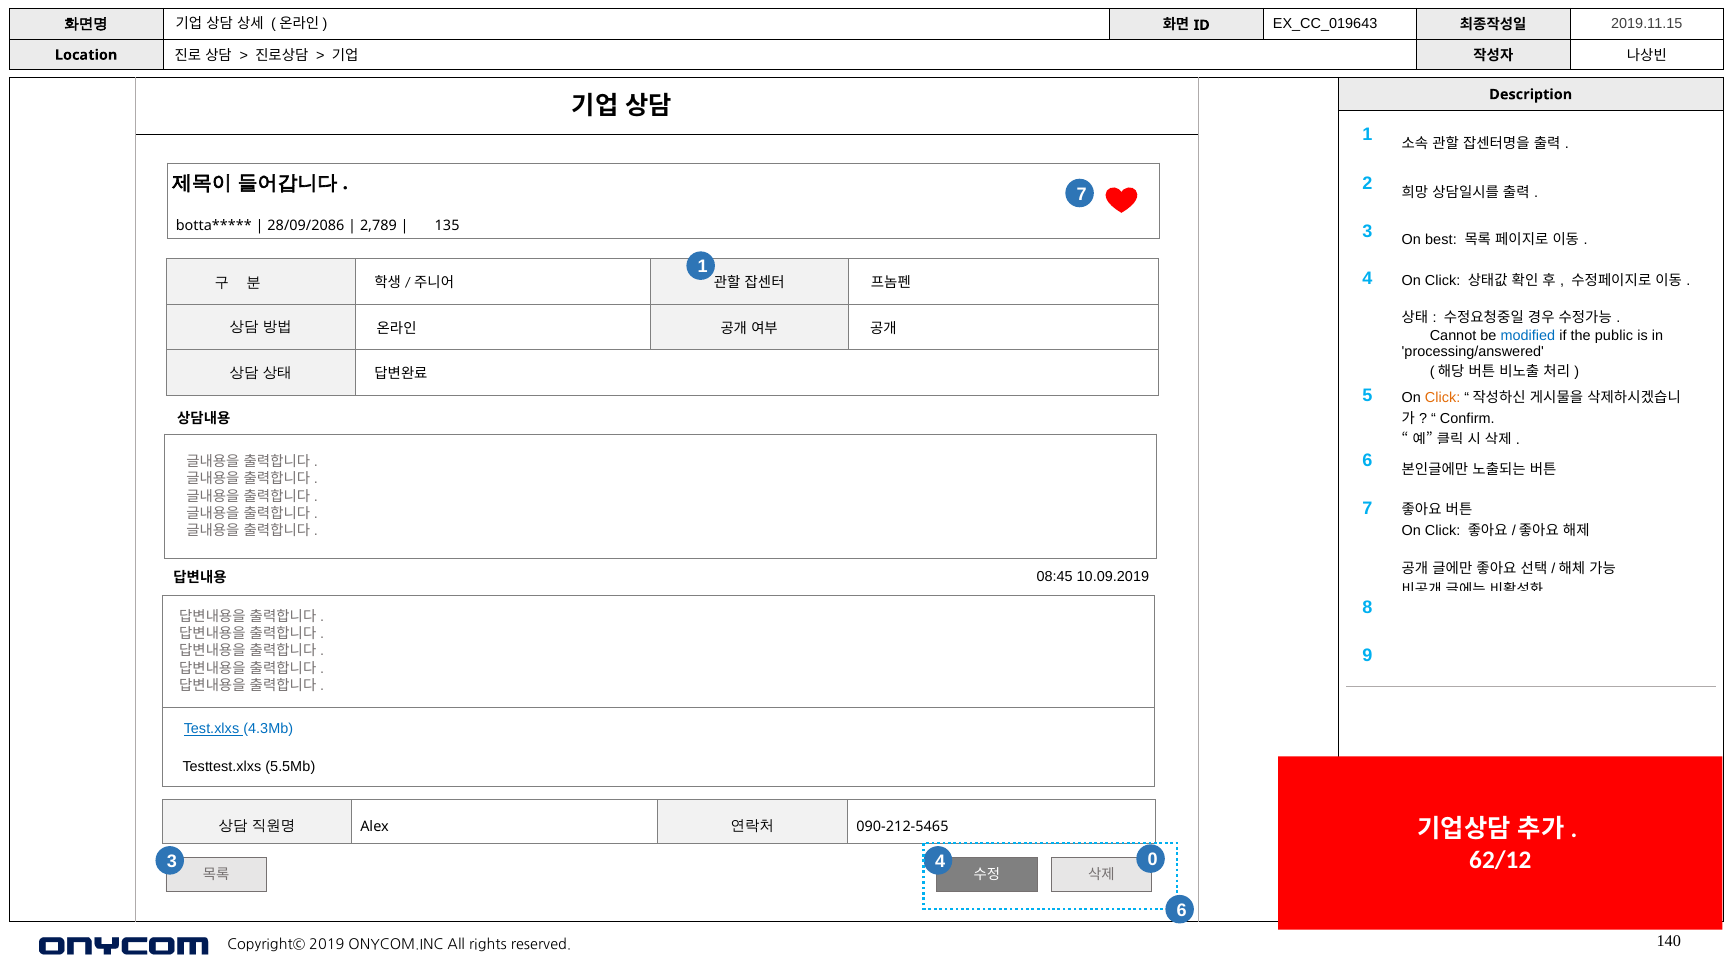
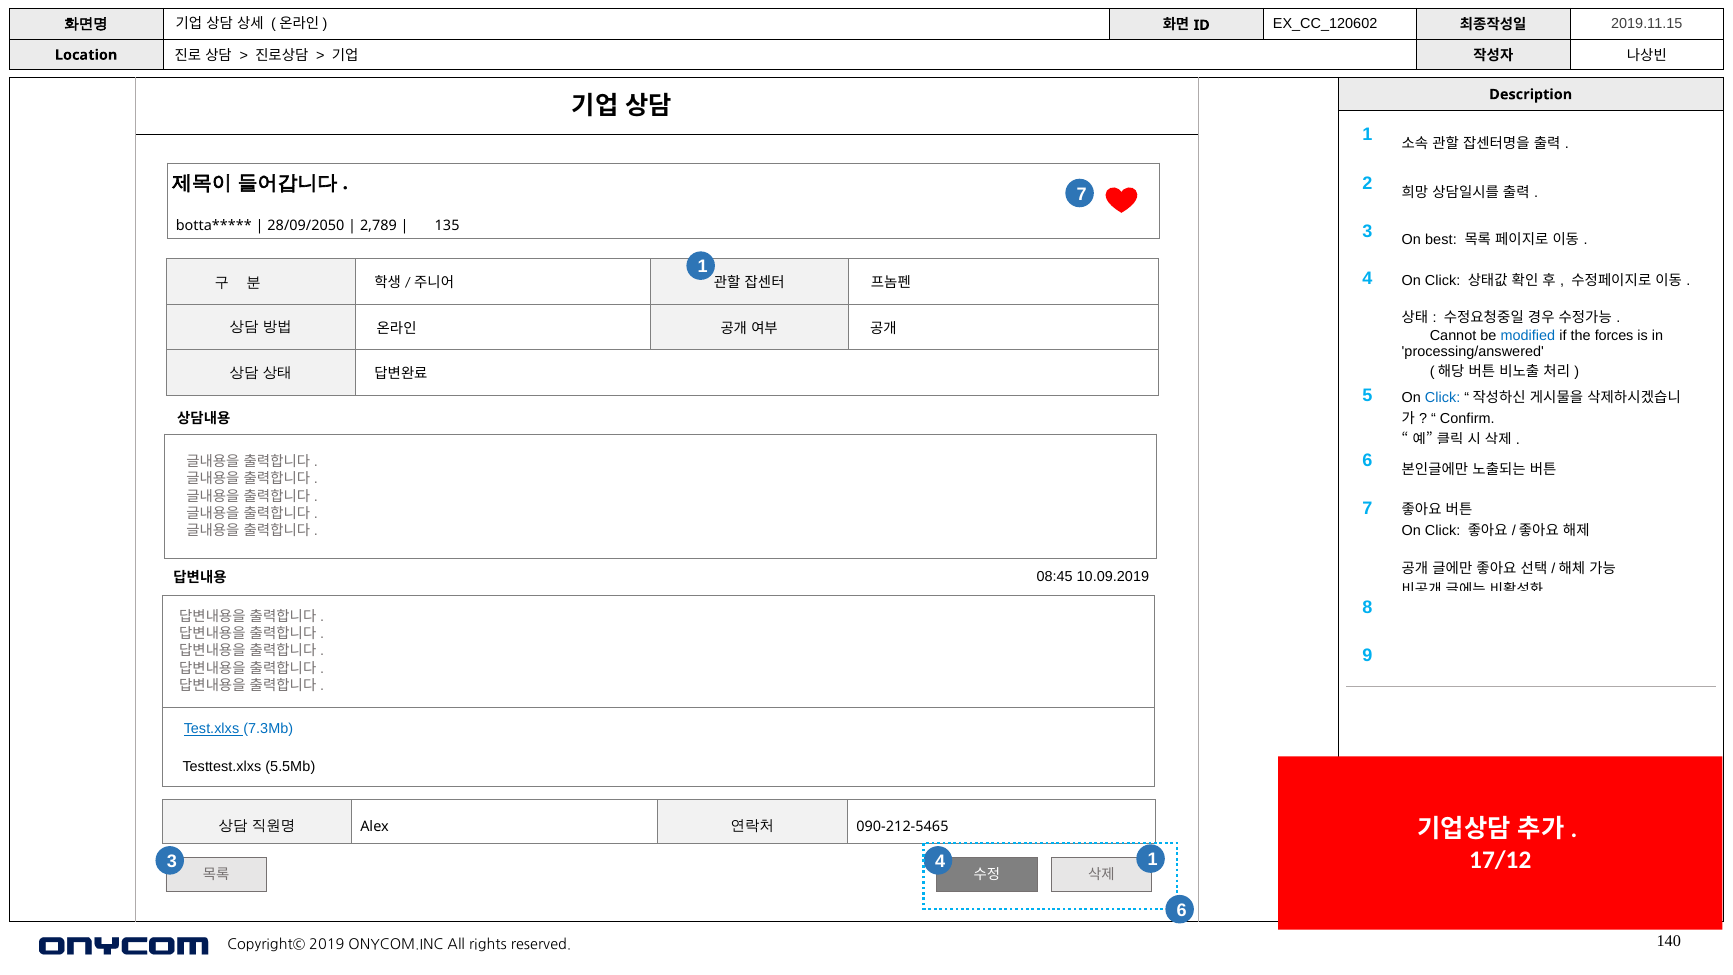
EX_CC_019643: EX_CC_019643 -> EX_CC_120602
28/09/2086: 28/09/2086 -> 28/09/2050
public: public -> forces
Click at (1443, 397) colour: orange -> blue
4.3Mb: 4.3Mb -> 7.3Mb
62/12: 62/12 -> 17/12
4 0: 0 -> 1
